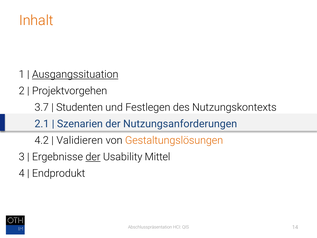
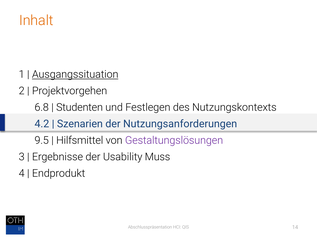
3.7: 3.7 -> 6.8
2.1: 2.1 -> 4.2
4.2: 4.2 -> 9.5
Validieren: Validieren -> Hilfsmittel
Gestaltungslösungen colour: orange -> purple
der at (93, 157) underline: present -> none
Mittel: Mittel -> Muss
